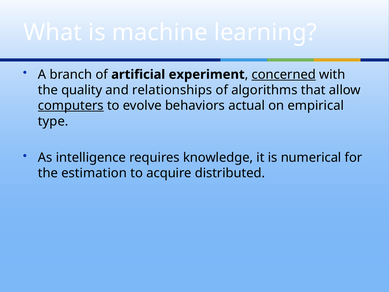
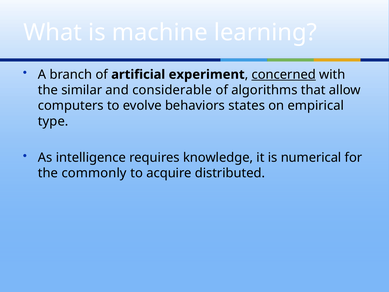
quality: quality -> similar
relationships: relationships -> considerable
computers underline: present -> none
actual: actual -> states
estimation: estimation -> commonly
